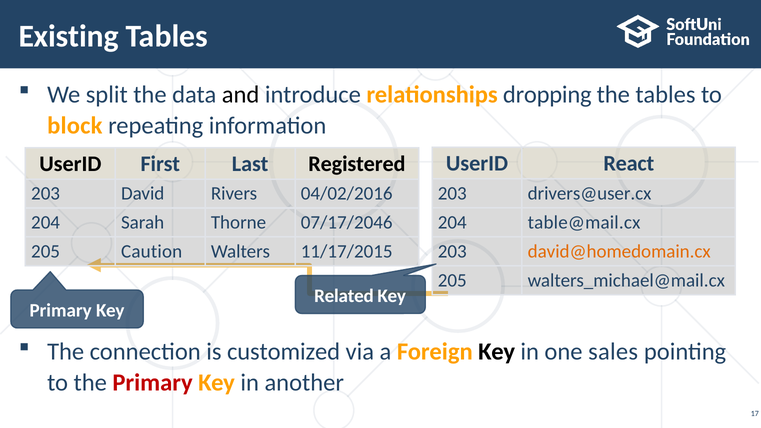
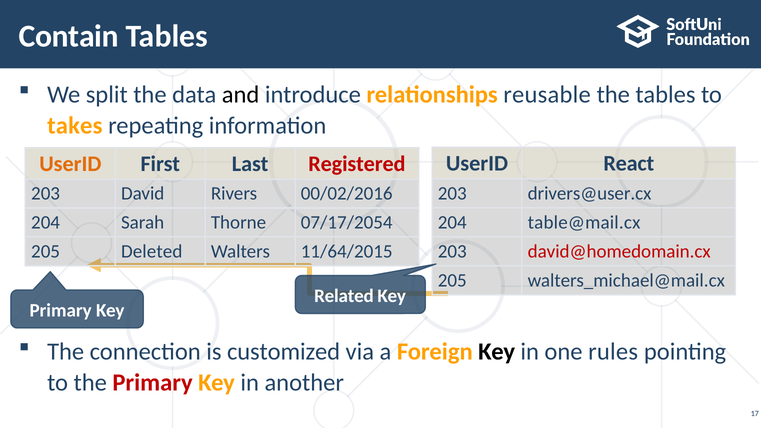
Existing: Existing -> Contain
dropping: dropping -> reusable
block: block -> takes
UserID at (70, 164) colour: black -> orange
Registered colour: black -> red
04/02/2016: 04/02/2016 -> 00/02/2016
07/17/2046: 07/17/2046 -> 07/17/2054
david@homedomain.cx colour: orange -> red
Caution: Caution -> Deleted
11/17/2015: 11/17/2015 -> 11/64/2015
sales: sales -> rules
